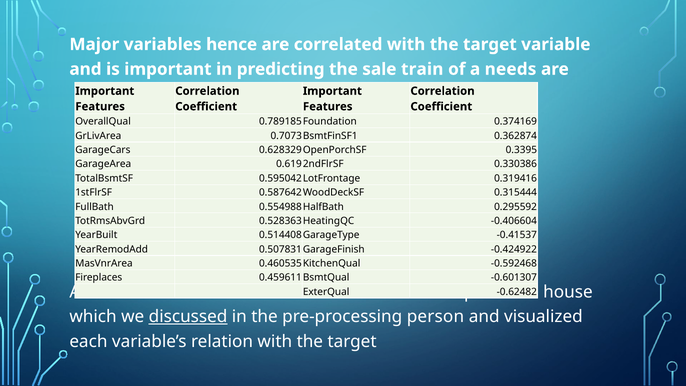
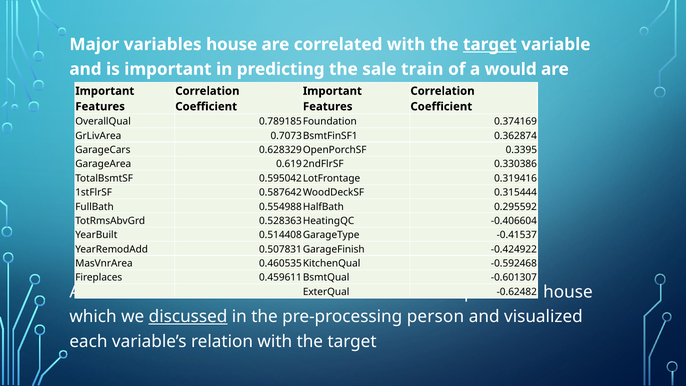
variables hence: hence -> house
target at (490, 44) underline: none -> present
needs: needs -> would
